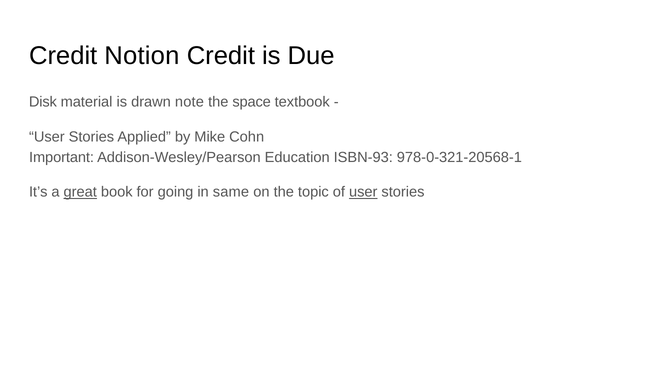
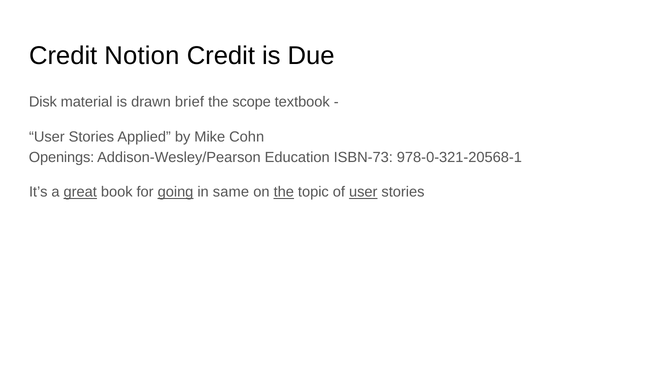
note: note -> brief
space: space -> scope
Important: Important -> Openings
ISBN-93: ISBN-93 -> ISBN-73
going underline: none -> present
the at (284, 192) underline: none -> present
